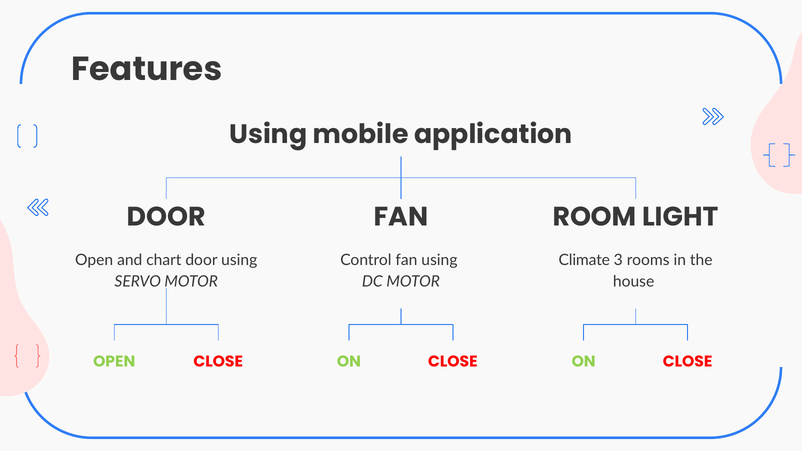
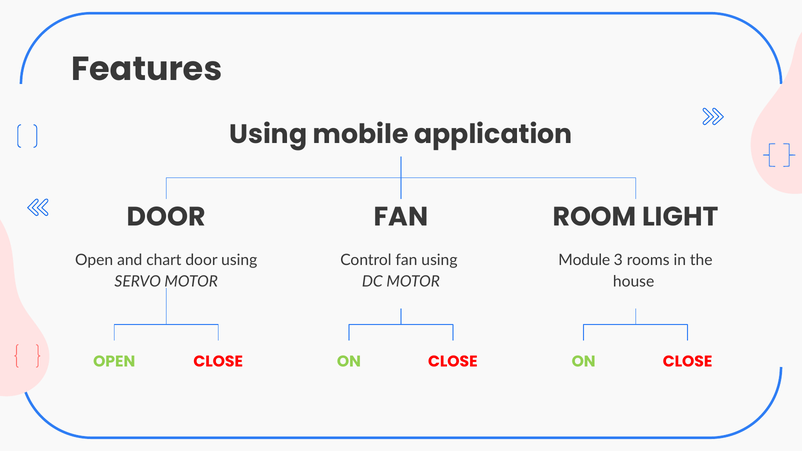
Climate: Climate -> Module
